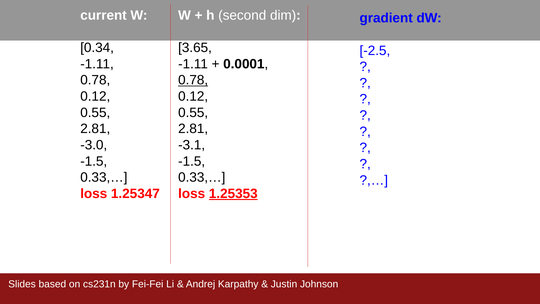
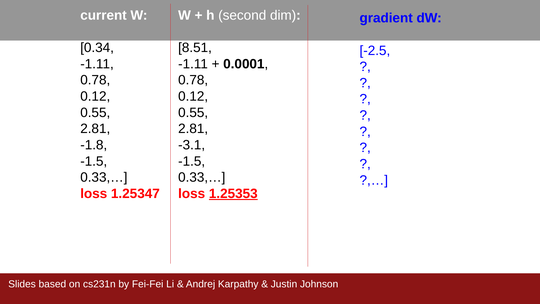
3.65: 3.65 -> 8.51
0.78 at (193, 80) underline: present -> none
-3.0: -3.0 -> -1.8
